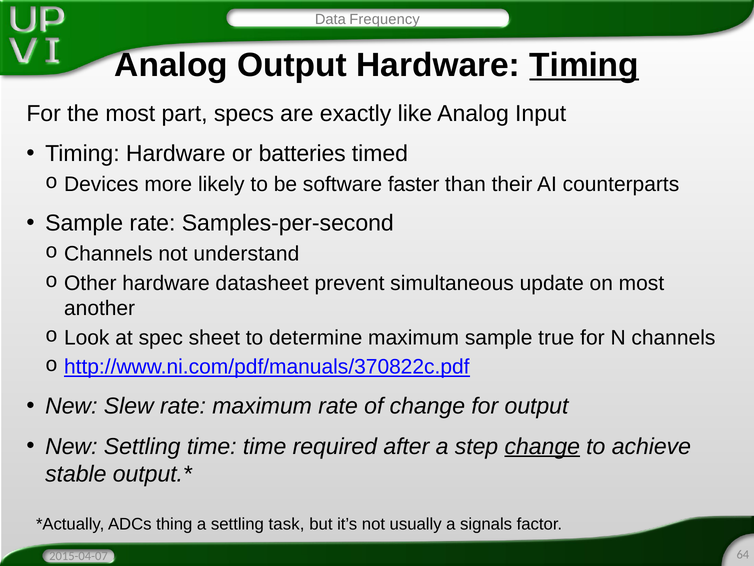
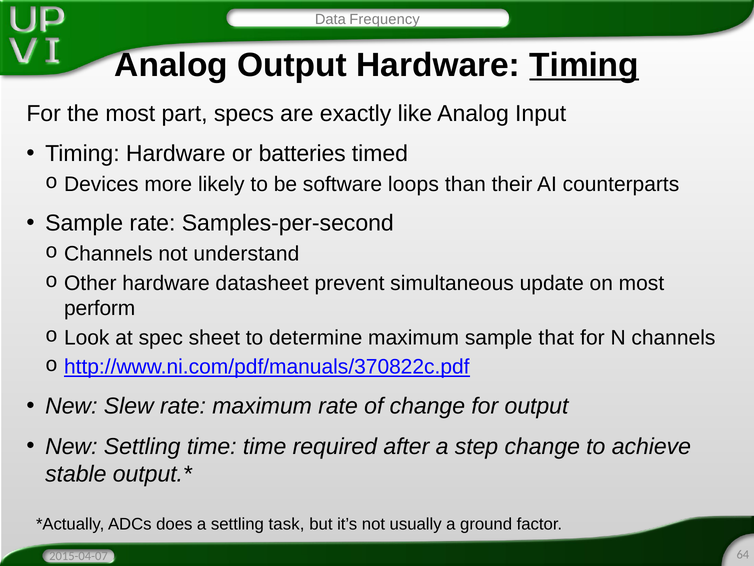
faster: faster -> loops
another: another -> perform
true: true -> that
change at (542, 446) underline: present -> none
thing: thing -> does
signals: signals -> ground
